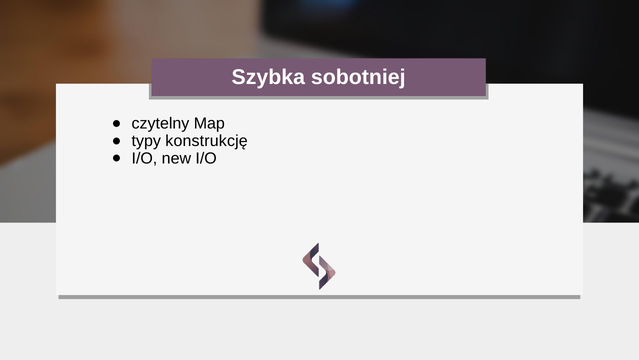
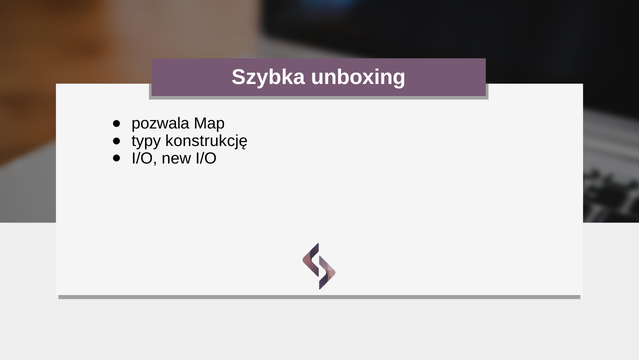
sobotniej: sobotniej -> unboxing
czytelny: czytelny -> pozwala
